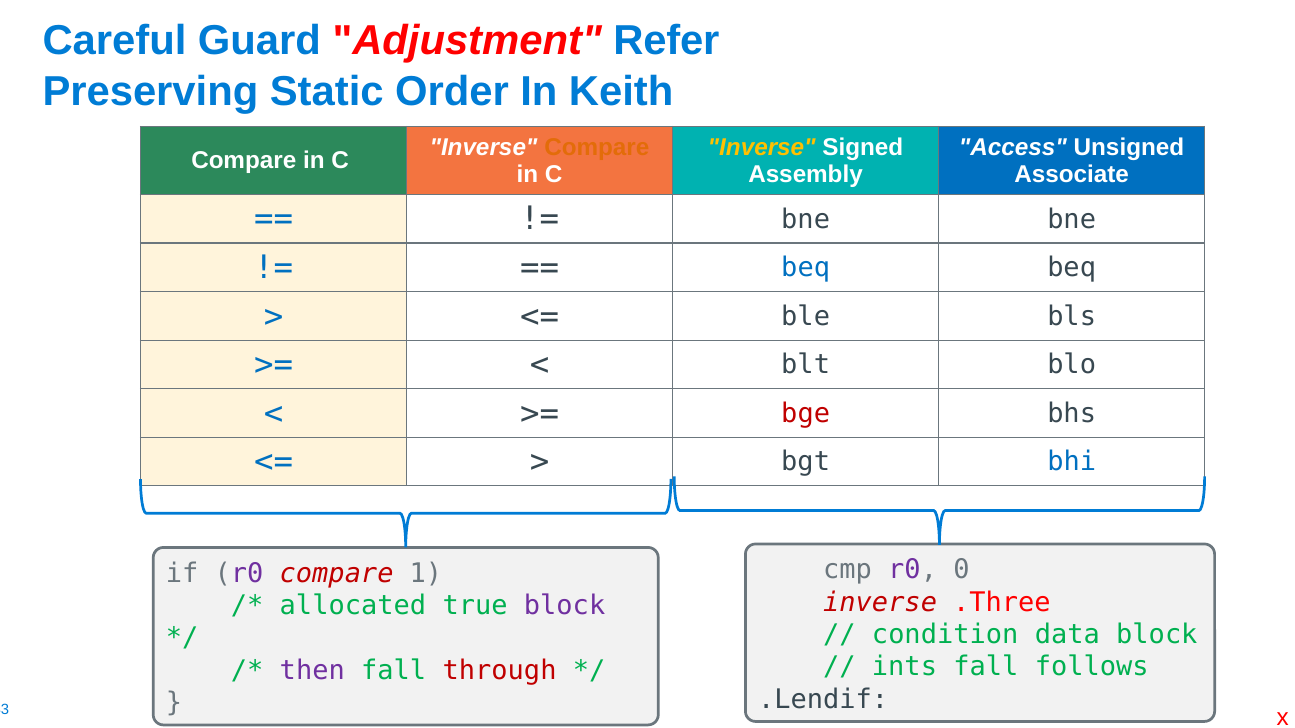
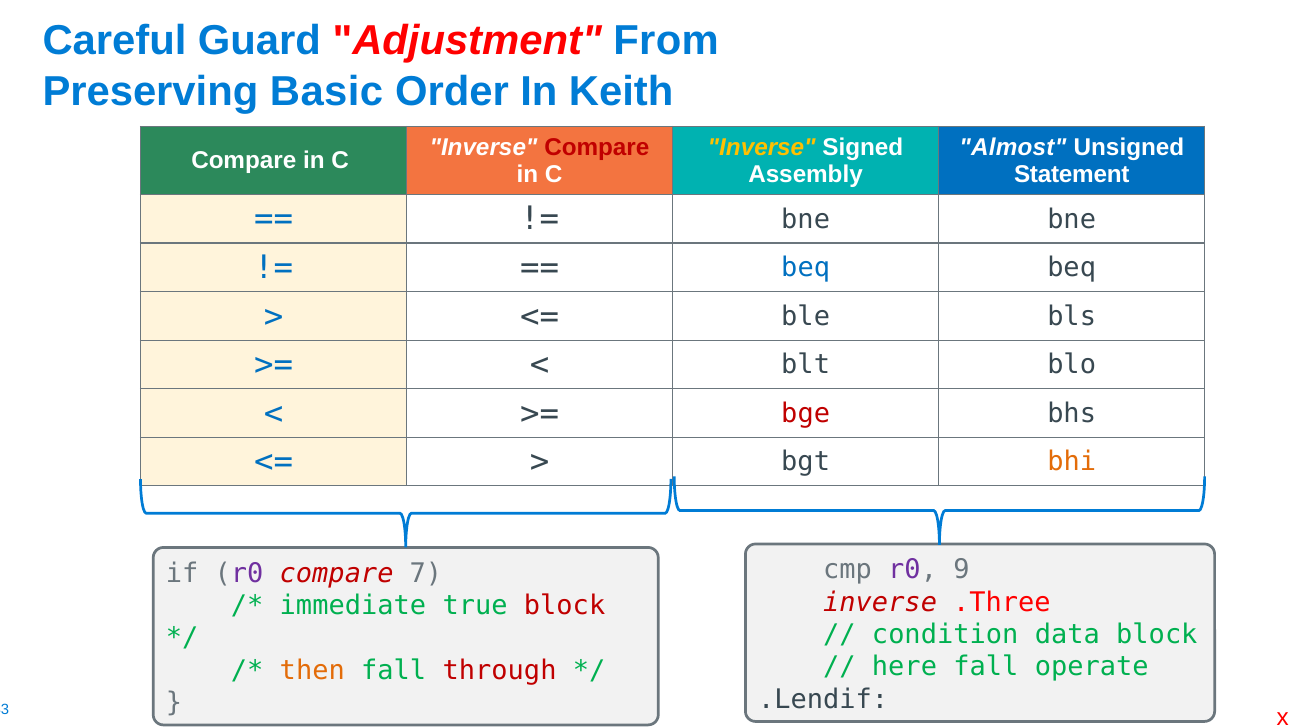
Refer: Refer -> From
Static: Static -> Basic
Compare at (597, 147) colour: orange -> red
Access: Access -> Almost
Associate: Associate -> Statement
bhi colour: blue -> orange
0: 0 -> 9
1: 1 -> 7
allocated: allocated -> immediate
block at (565, 606) colour: purple -> red
ints: ints -> here
follows: follows -> operate
then colour: purple -> orange
